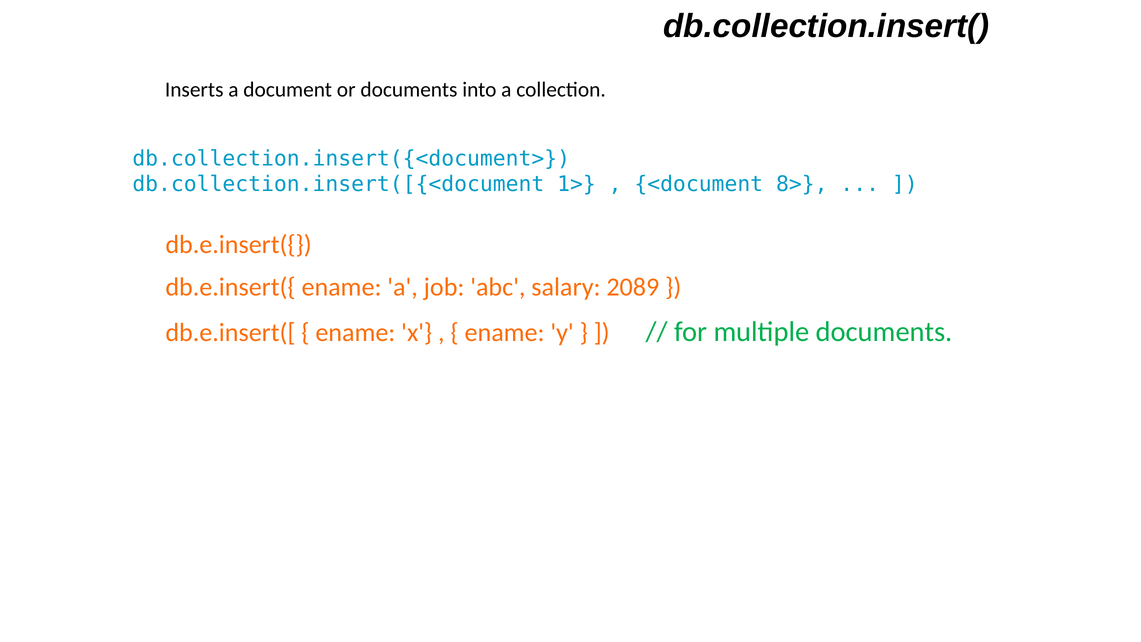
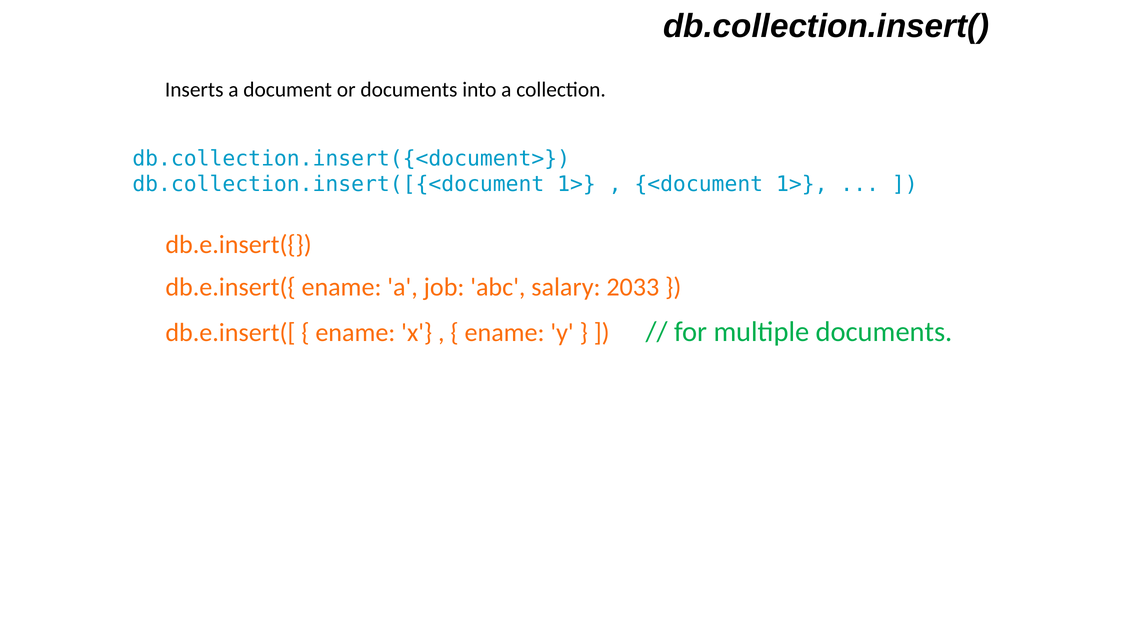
<document 8>: 8> -> 1>
2089: 2089 -> 2033
